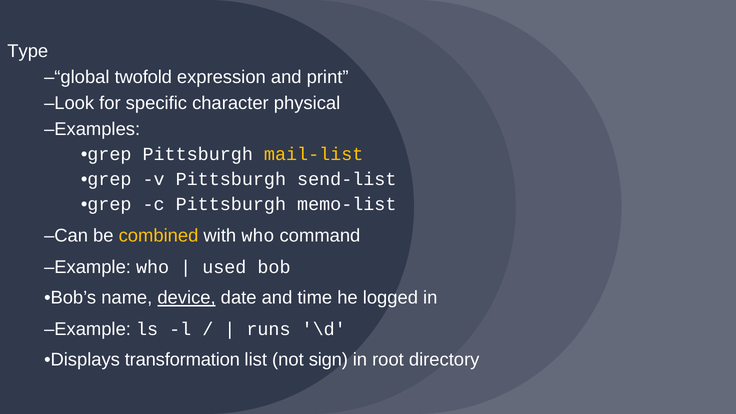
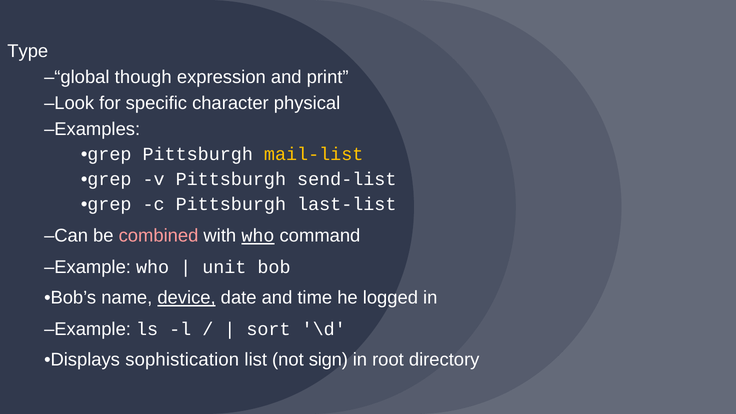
twofold: twofold -> though
memo-list: memo-list -> last-list
combined colour: yellow -> pink
who at (258, 236) underline: none -> present
used: used -> unit
runs: runs -> sort
transformation: transformation -> sophistication
